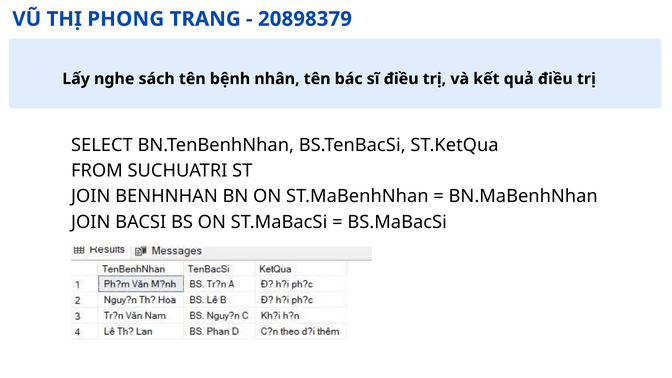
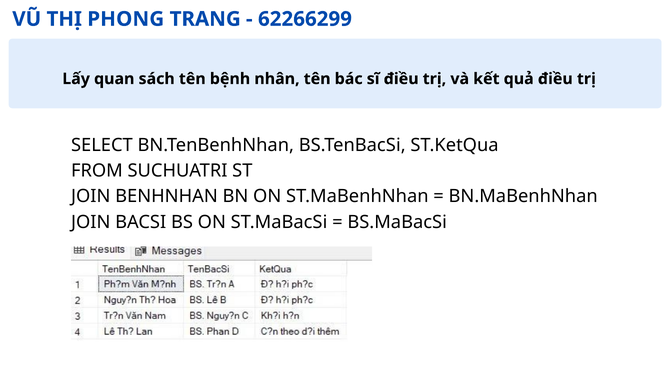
20898379: 20898379 -> 62266299
nghe: nghe -> quan
